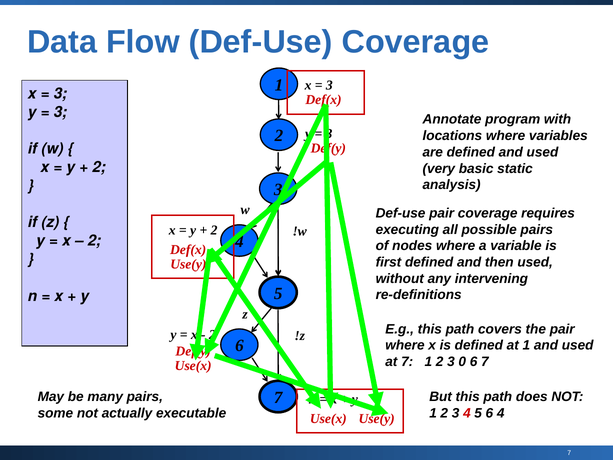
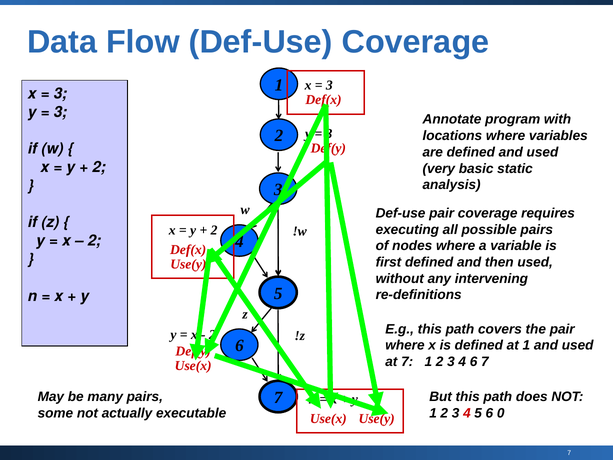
0 at (462, 362): 0 -> 4
6 4: 4 -> 0
